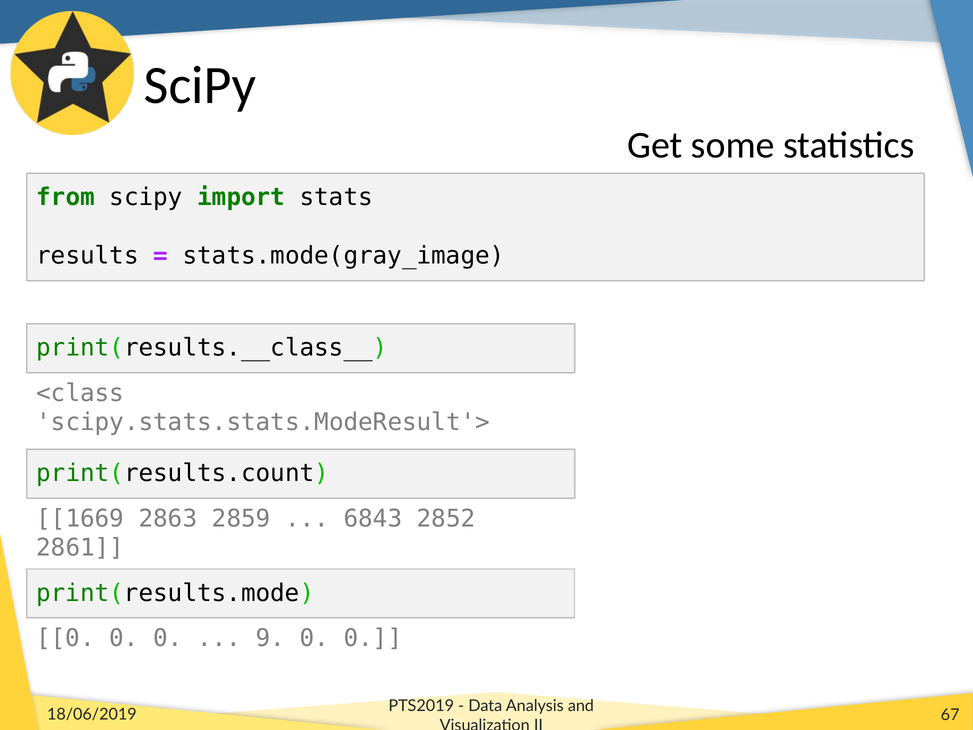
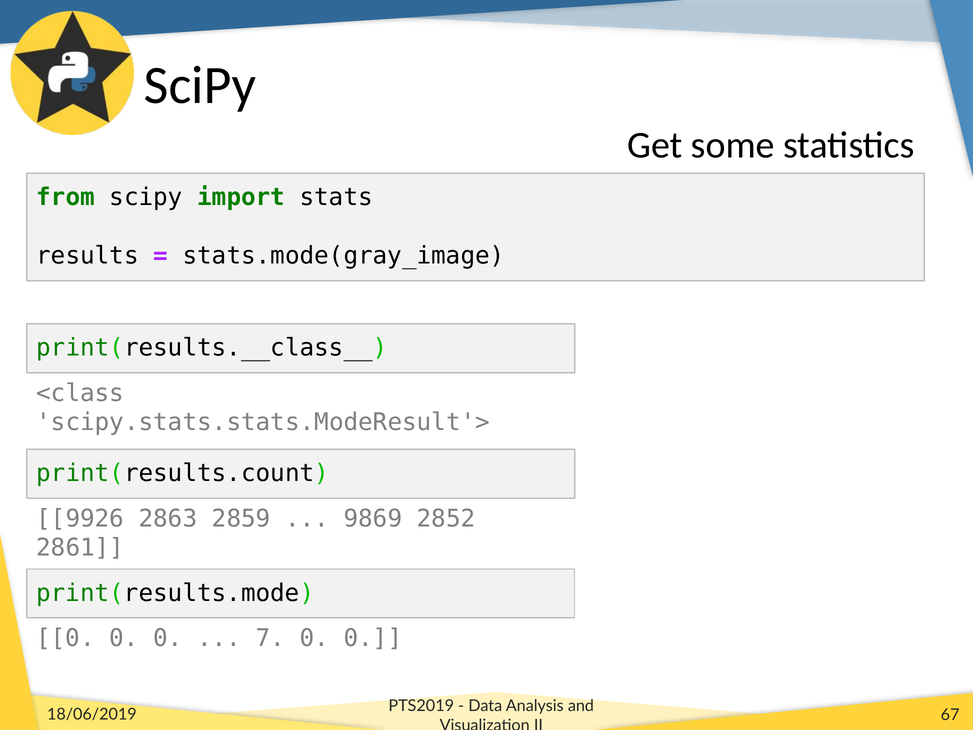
1669: 1669 -> 9926
6843: 6843 -> 9869
9: 9 -> 7
